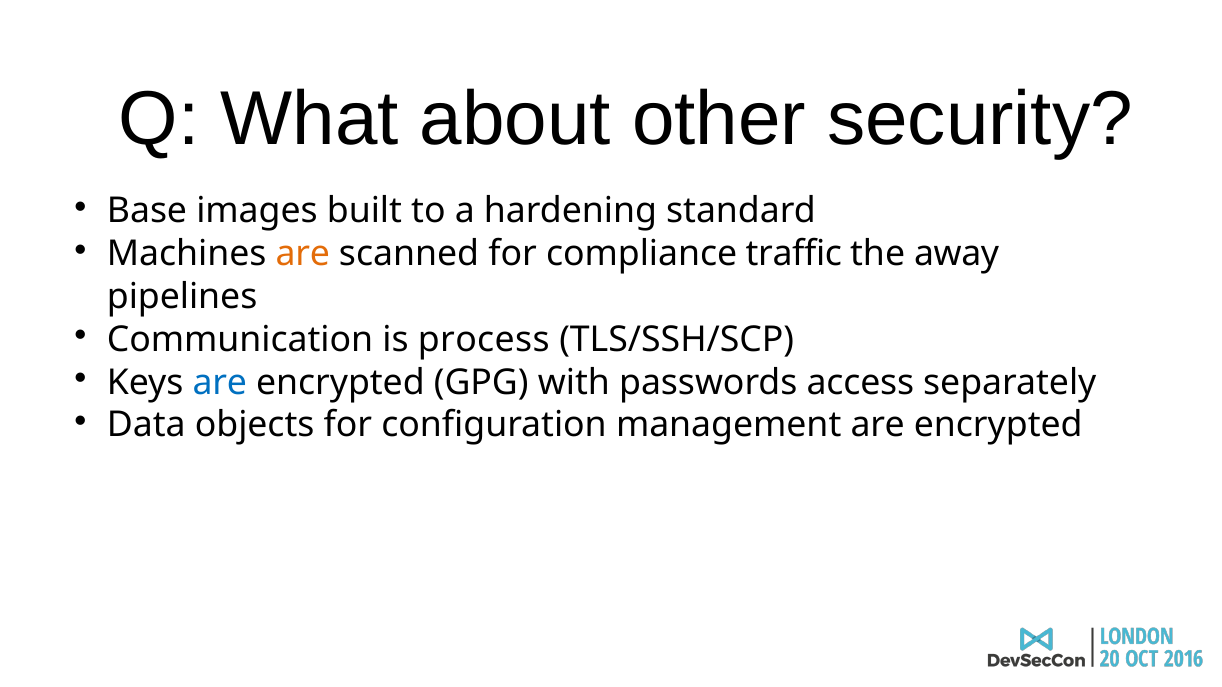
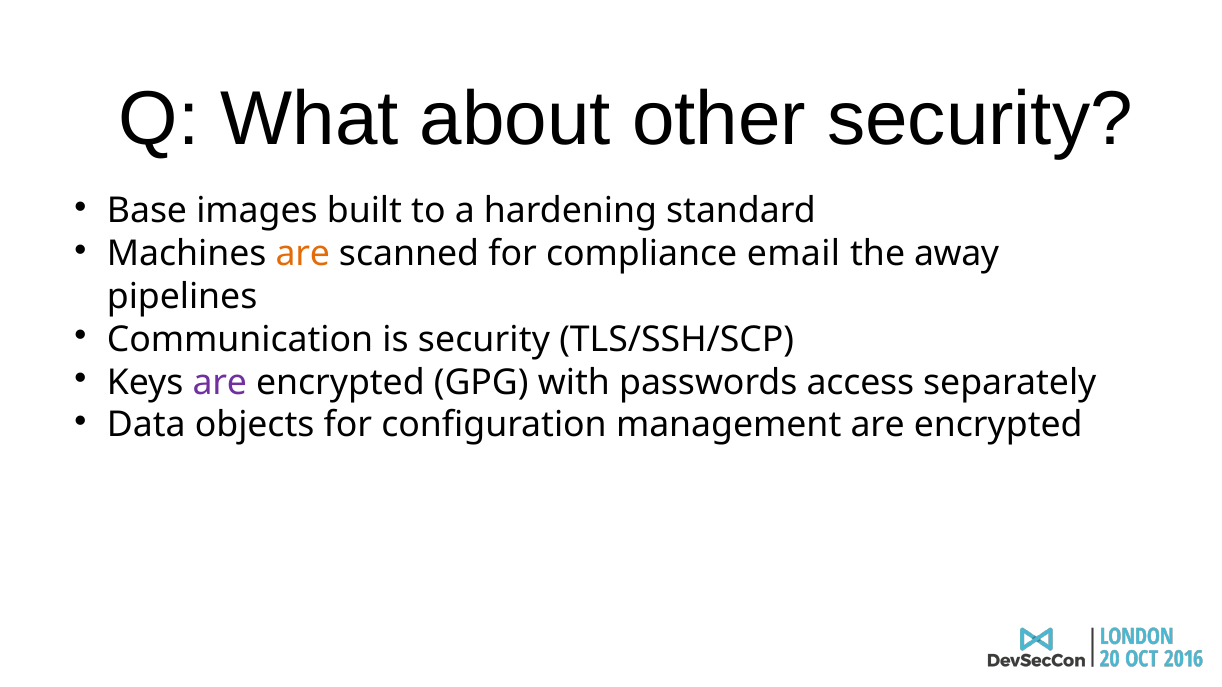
traffic: traffic -> email
is process: process -> security
are at (220, 383) colour: blue -> purple
